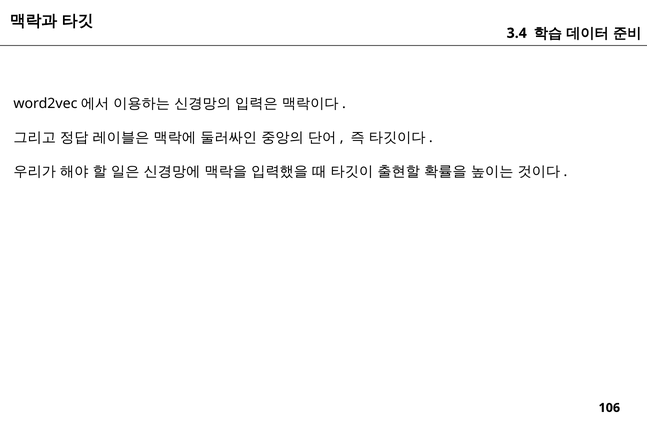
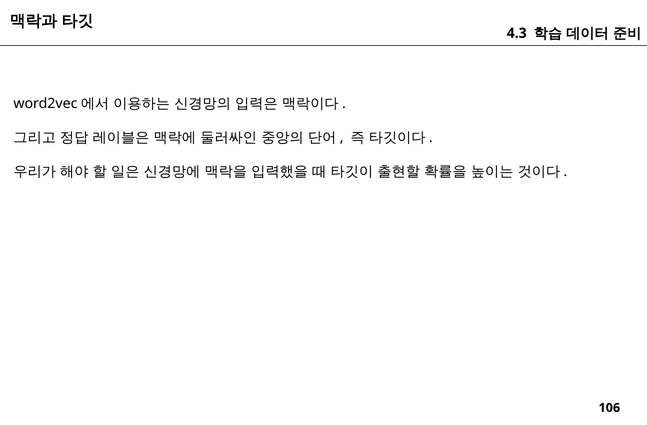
3.4: 3.4 -> 4.3
